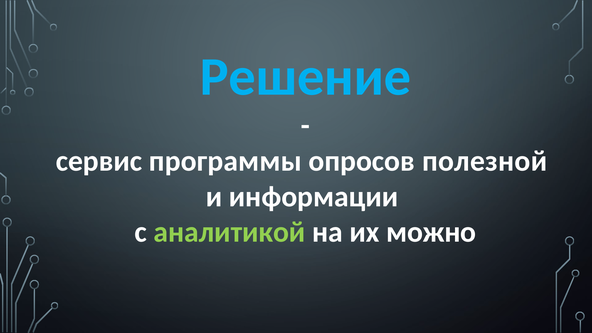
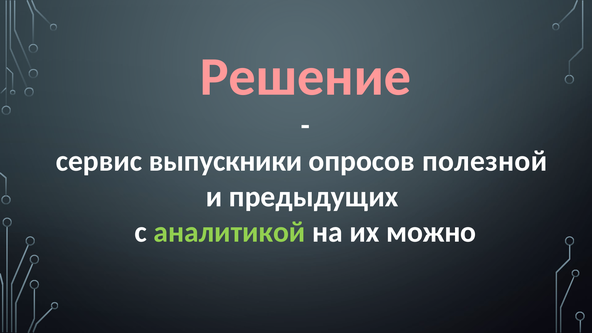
Решение colour: light blue -> pink
программы: программы -> выпускники
информации: информации -> предыдущих
